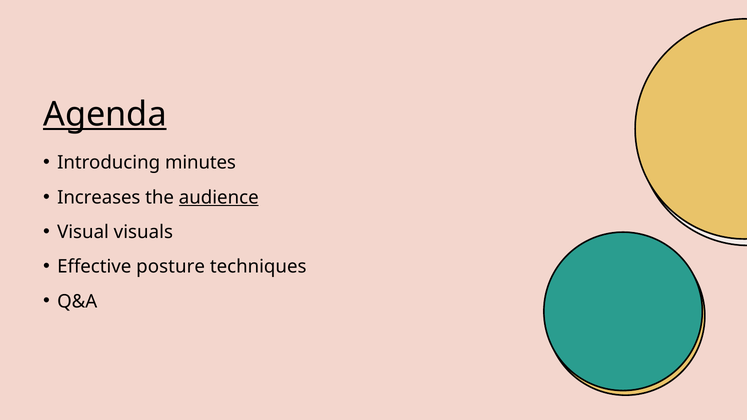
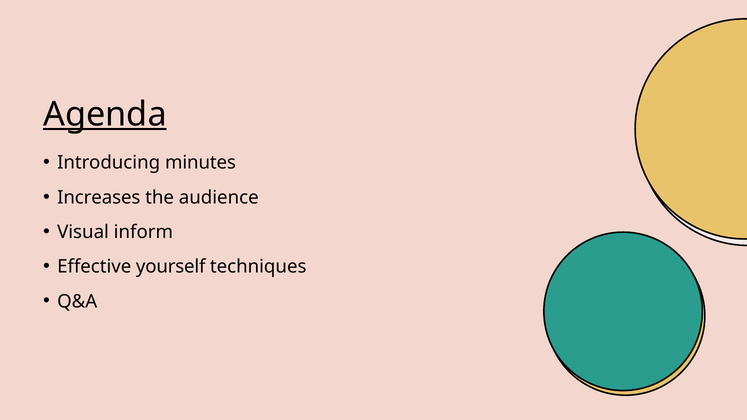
audience underline: present -> none
visuals: visuals -> inform
posture: posture -> yourself
